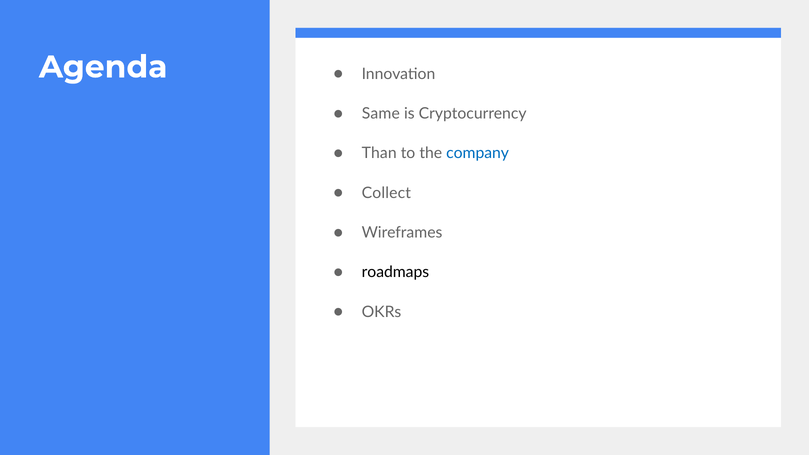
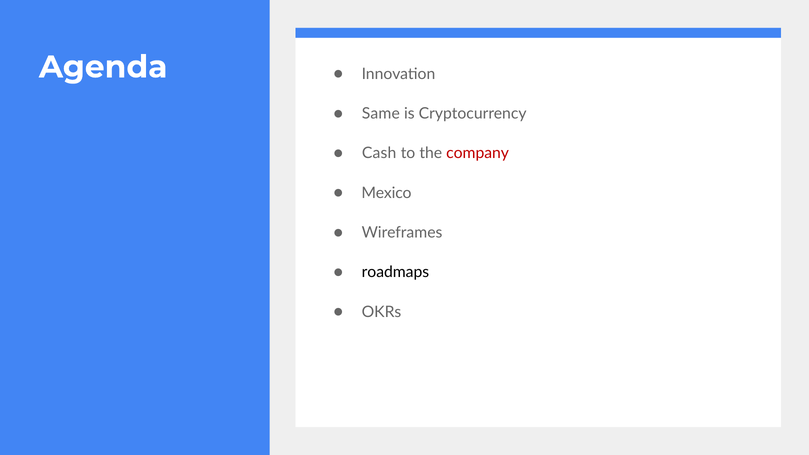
Than: Than -> Cash
company colour: blue -> red
Collect: Collect -> Mexico
